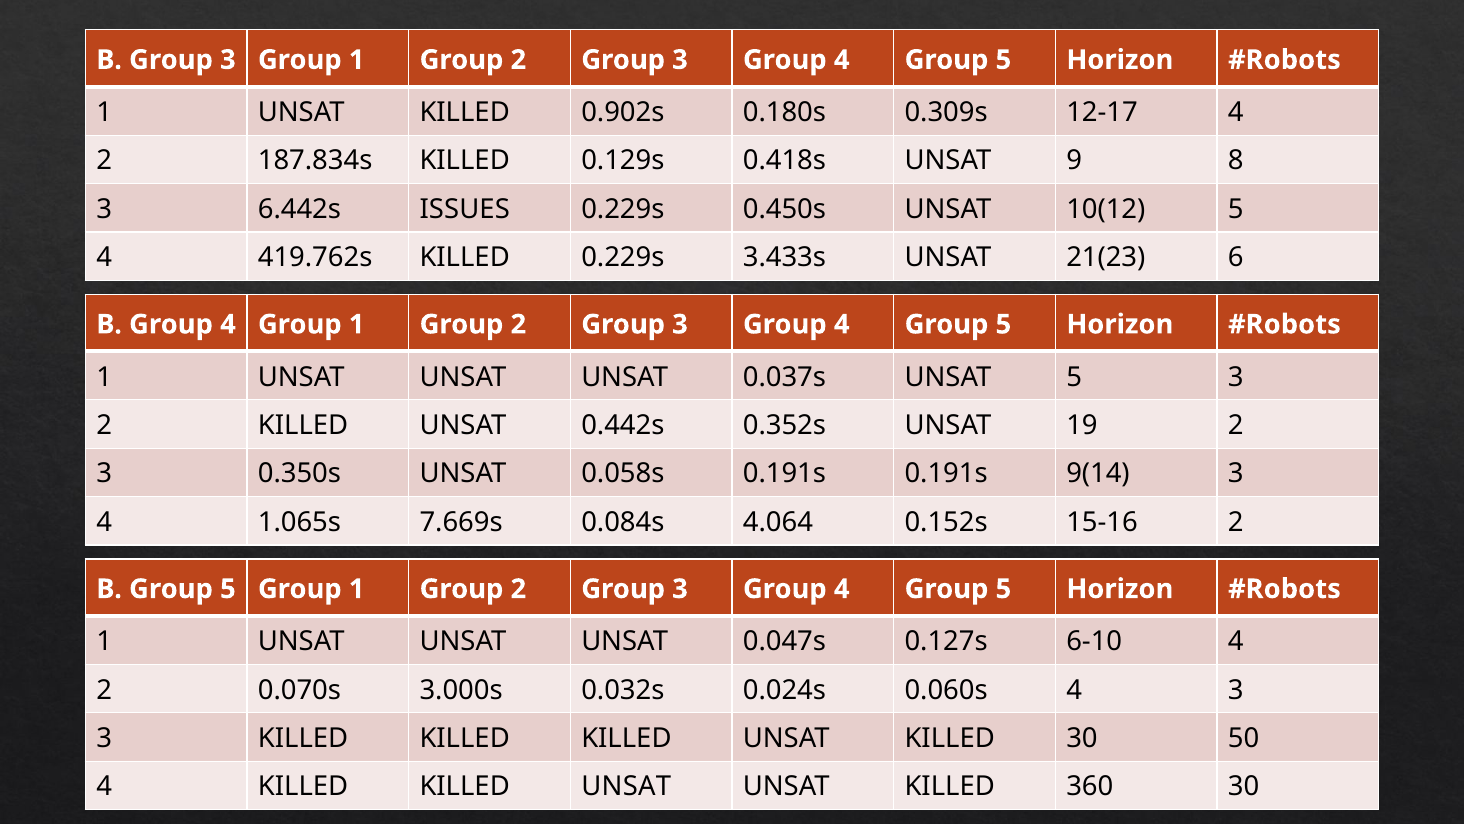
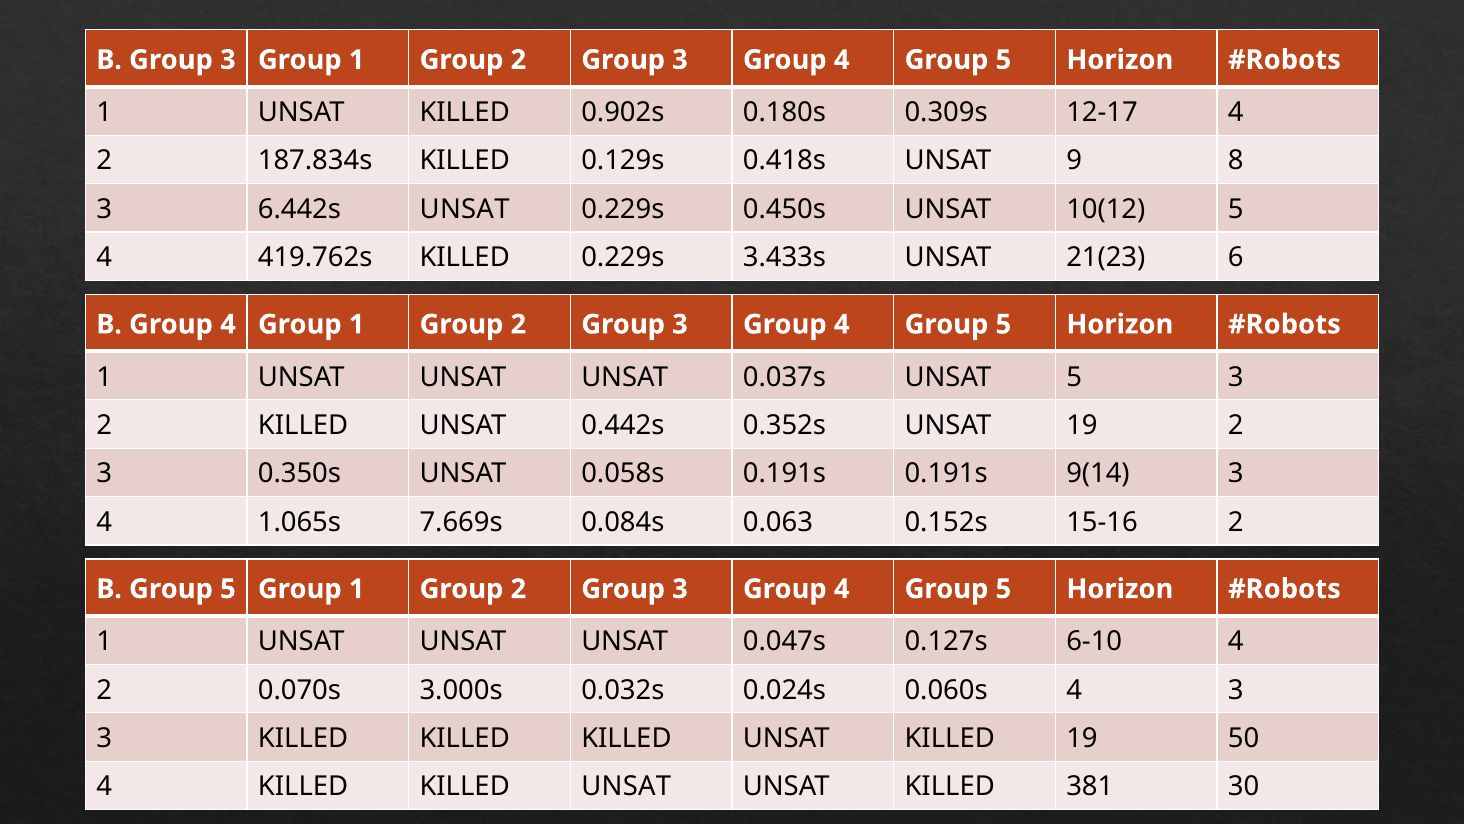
6.442s ISSUES: ISSUES -> UNSAT
4.064: 4.064 -> 0.063
KILLED 30: 30 -> 19
360: 360 -> 381
